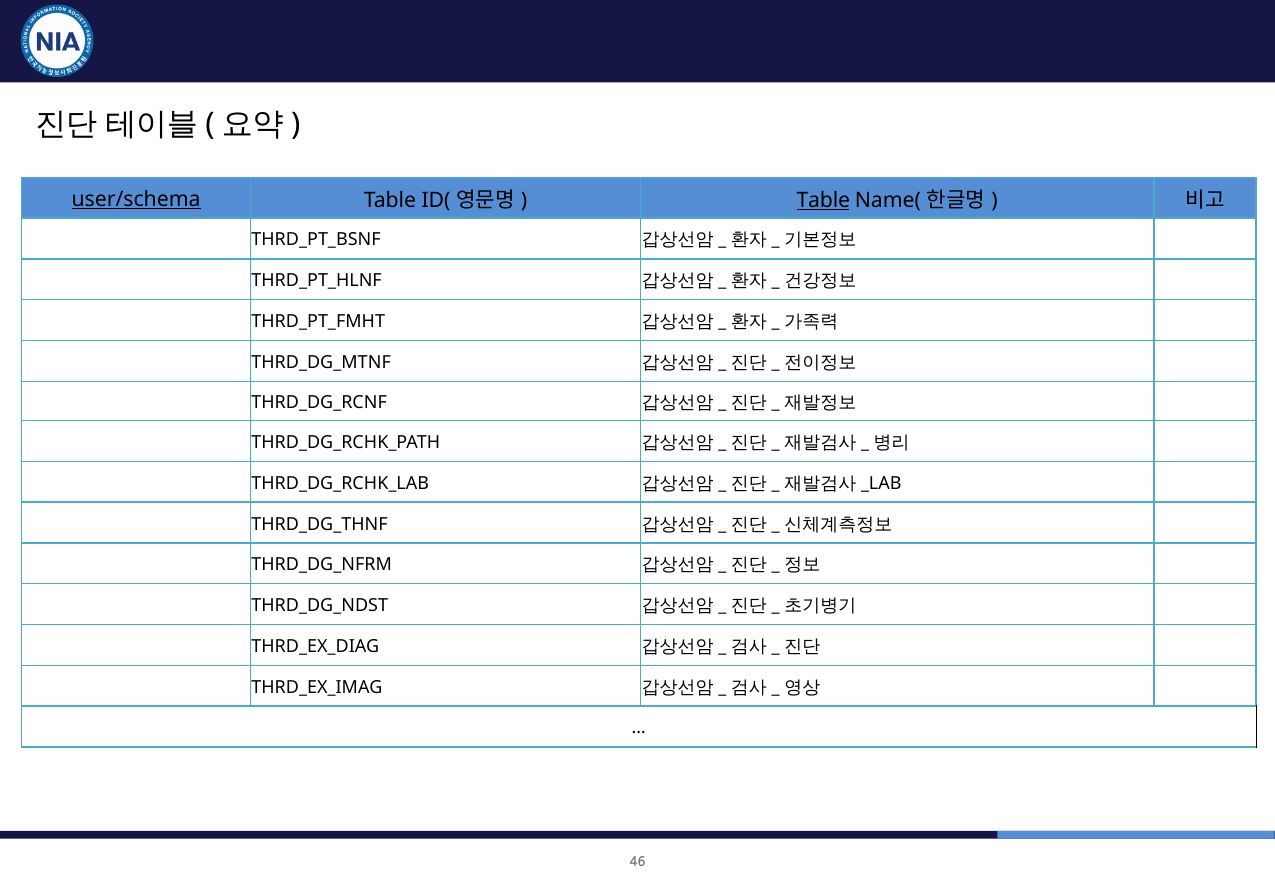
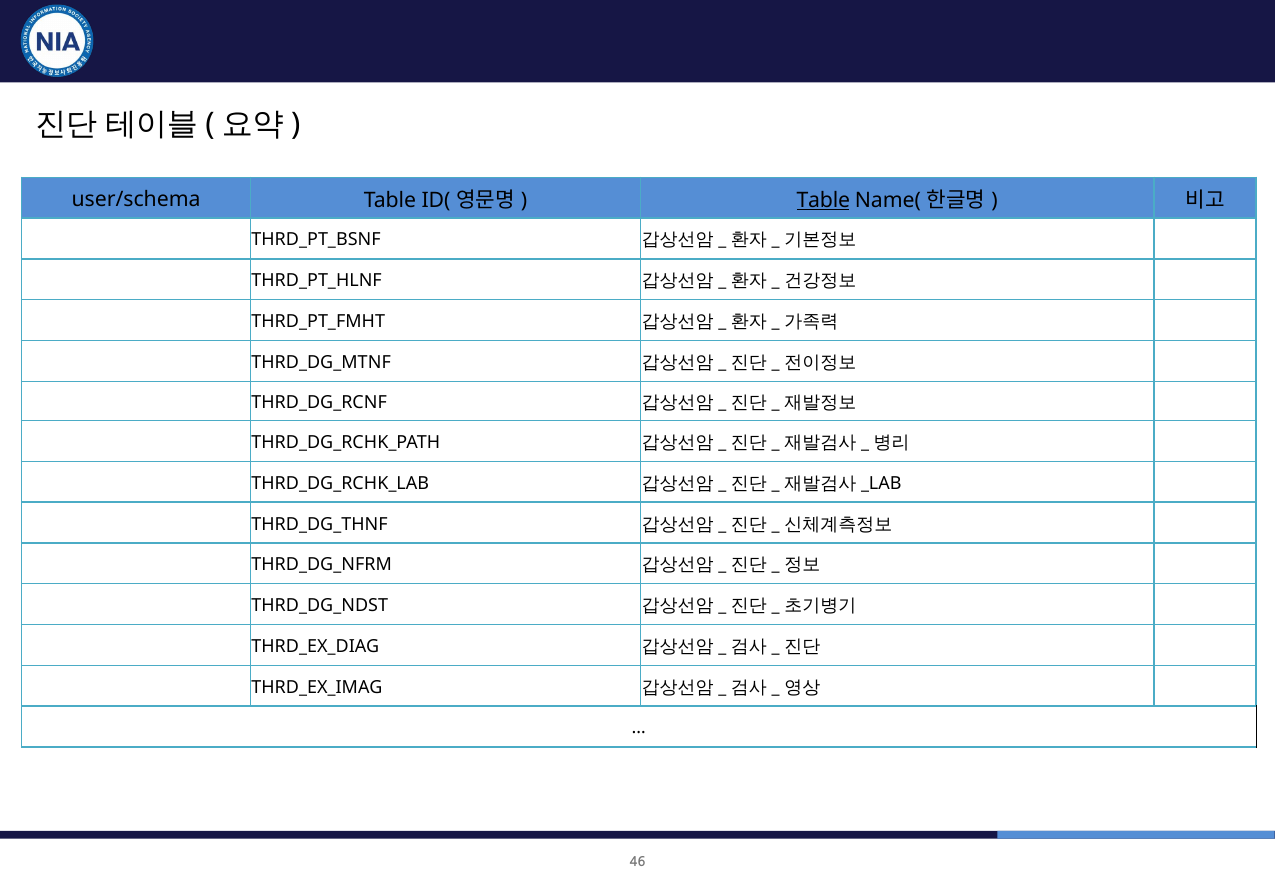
user/schema underline: present -> none
